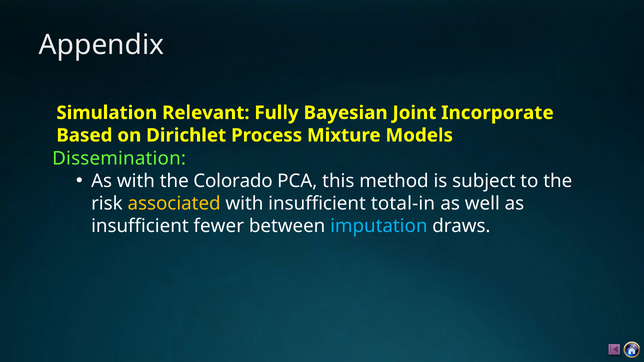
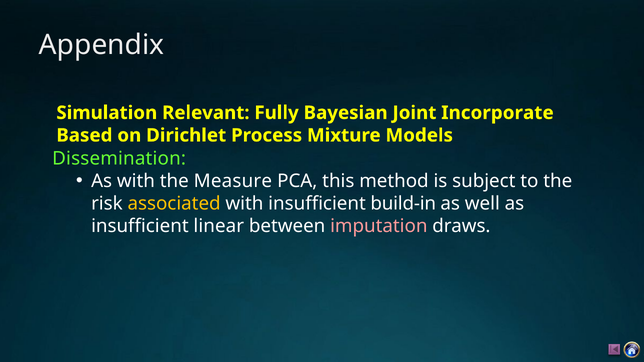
Colorado: Colorado -> Measure
total-in: total-in -> build-in
fewer: fewer -> linear
imputation colour: light blue -> pink
